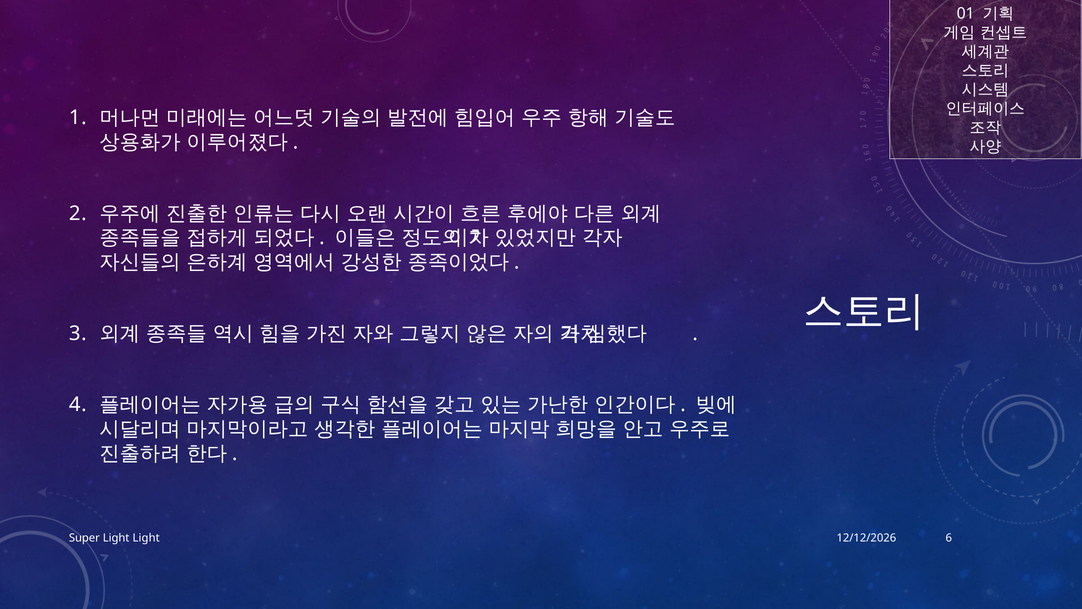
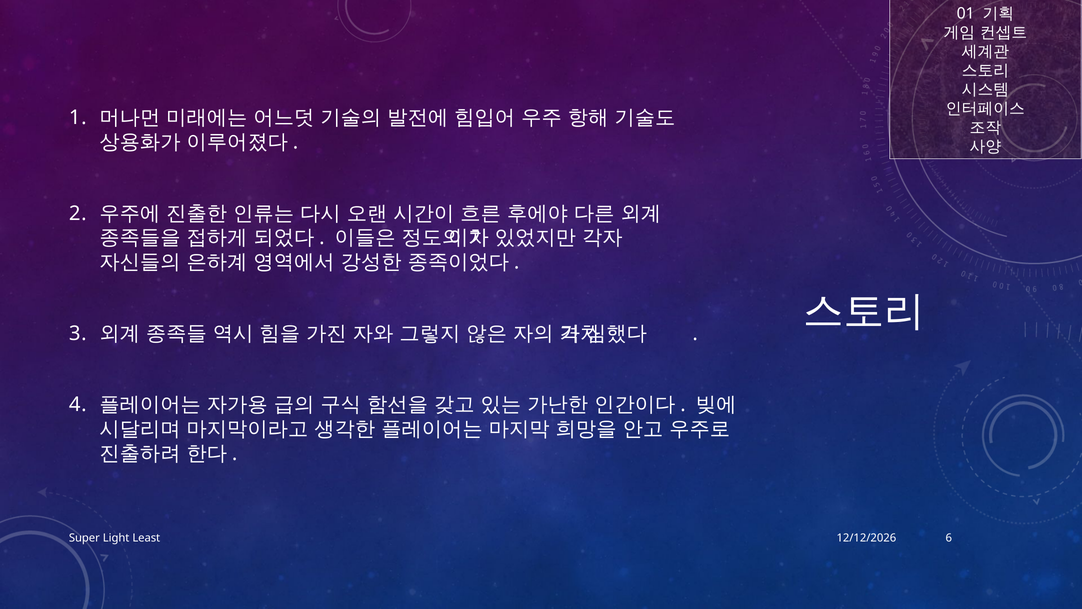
Light Light: Light -> Least
